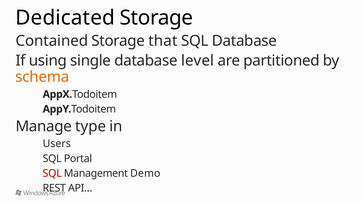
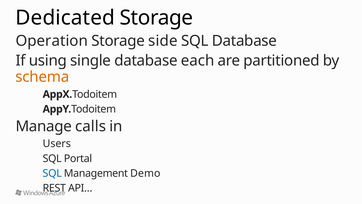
Contained: Contained -> Operation
that: that -> side
level: level -> each
type: type -> calls
SQL at (52, 173) colour: red -> blue
